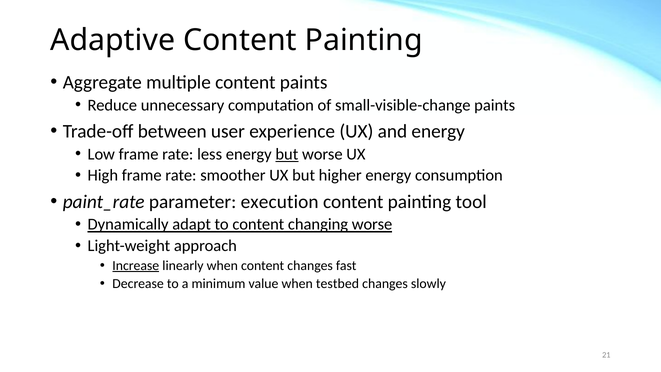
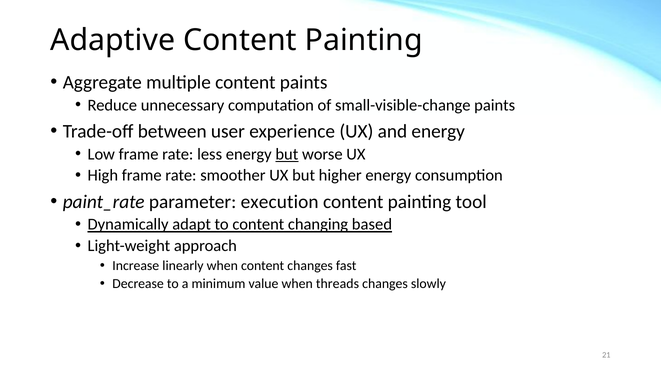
changing worse: worse -> based
Increase underline: present -> none
testbed: testbed -> threads
